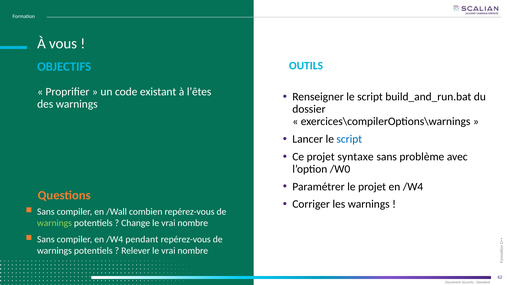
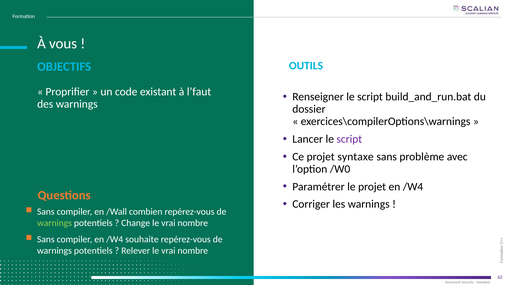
l’êtes: l’êtes -> l’faut
script at (349, 139) colour: blue -> purple
pendant: pendant -> souhaite
